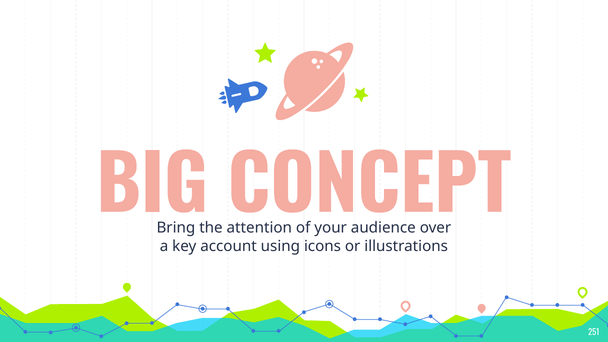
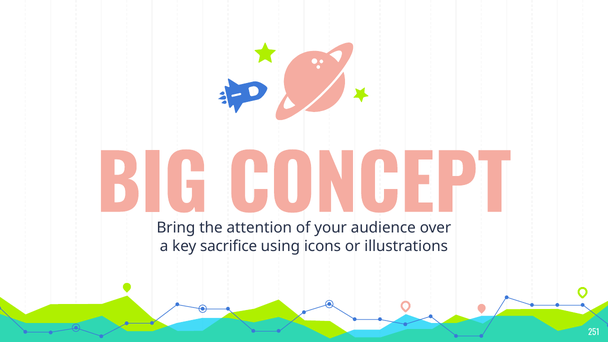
account: account -> sacrifice
